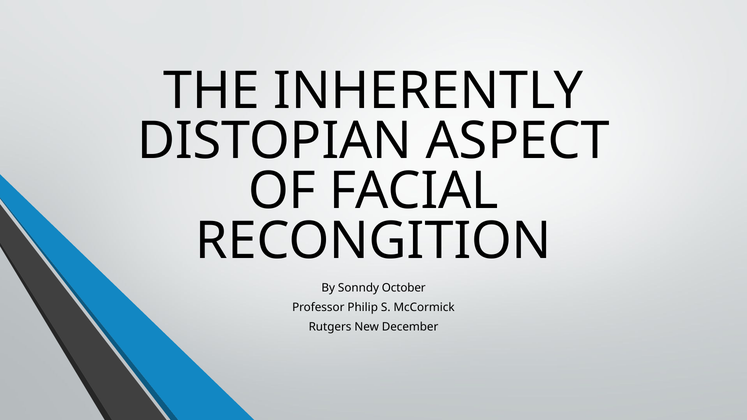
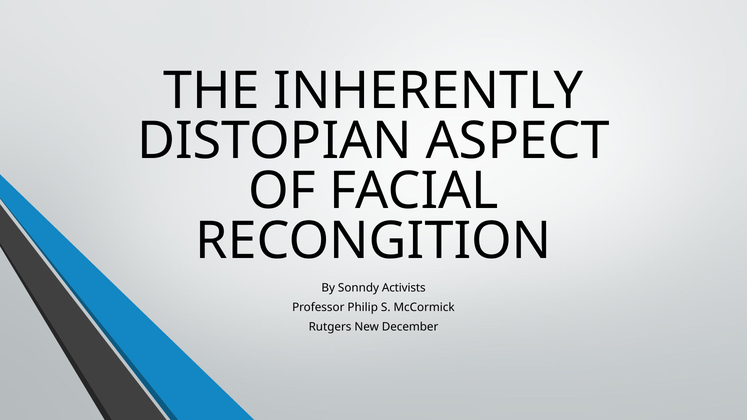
October: October -> Activists
